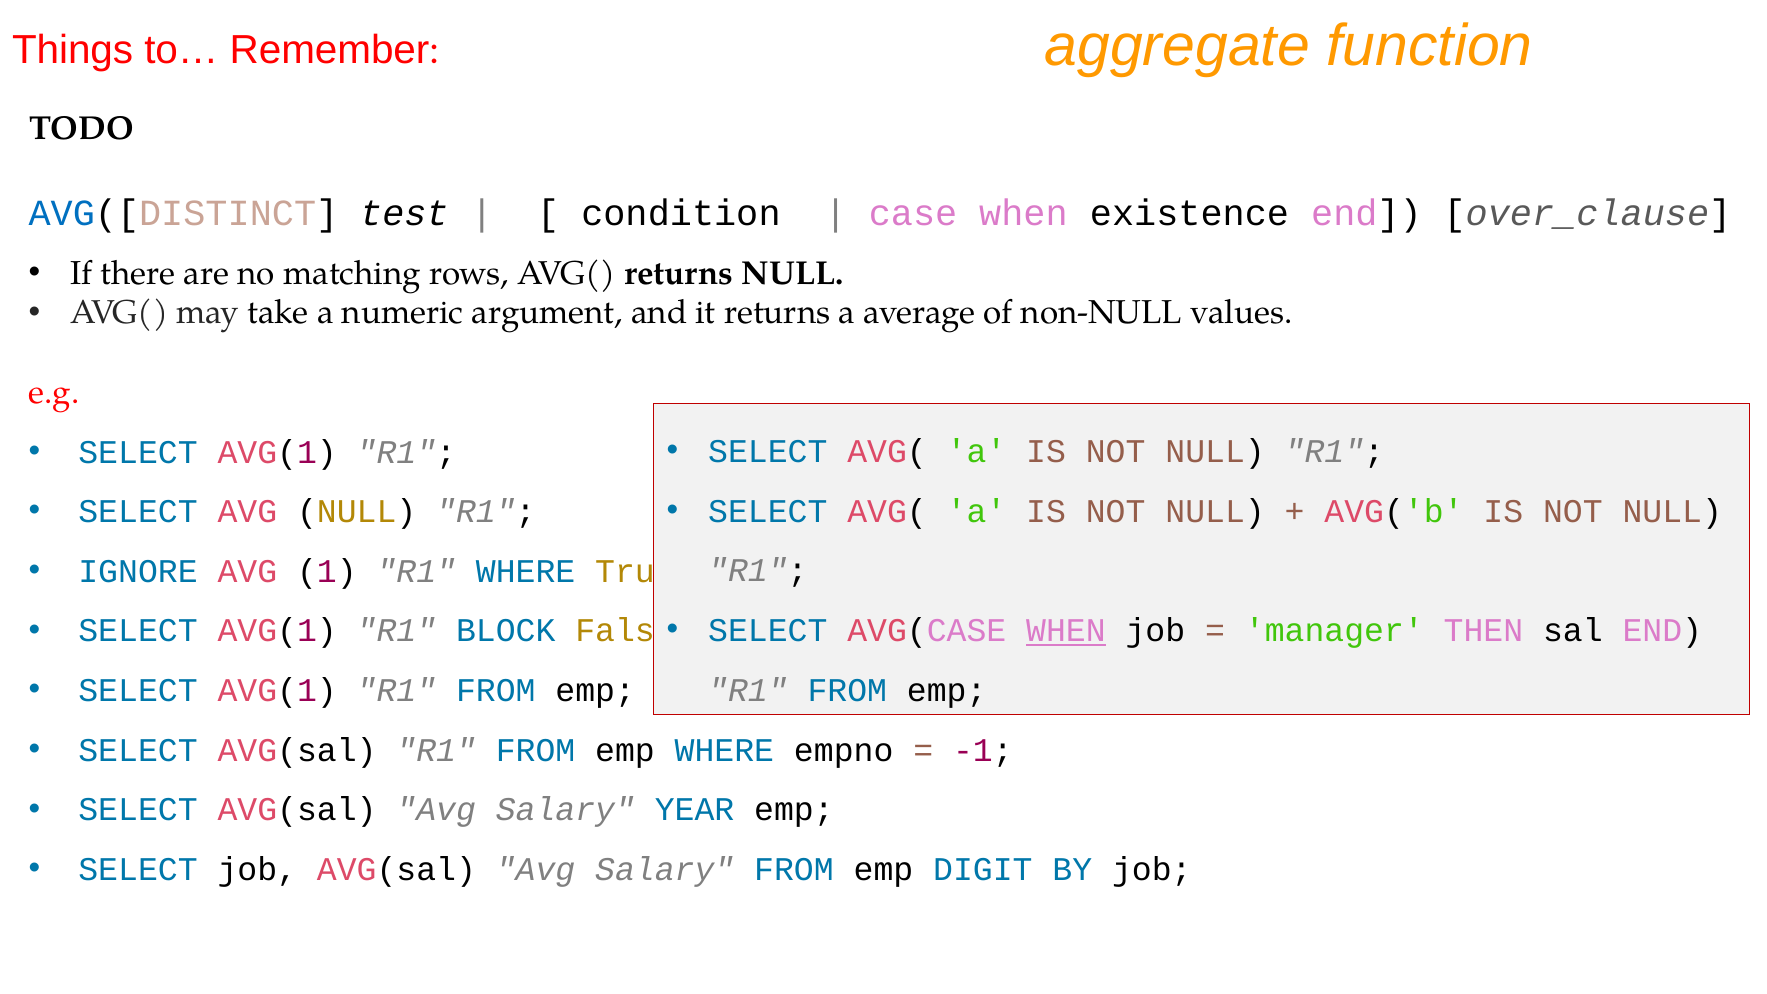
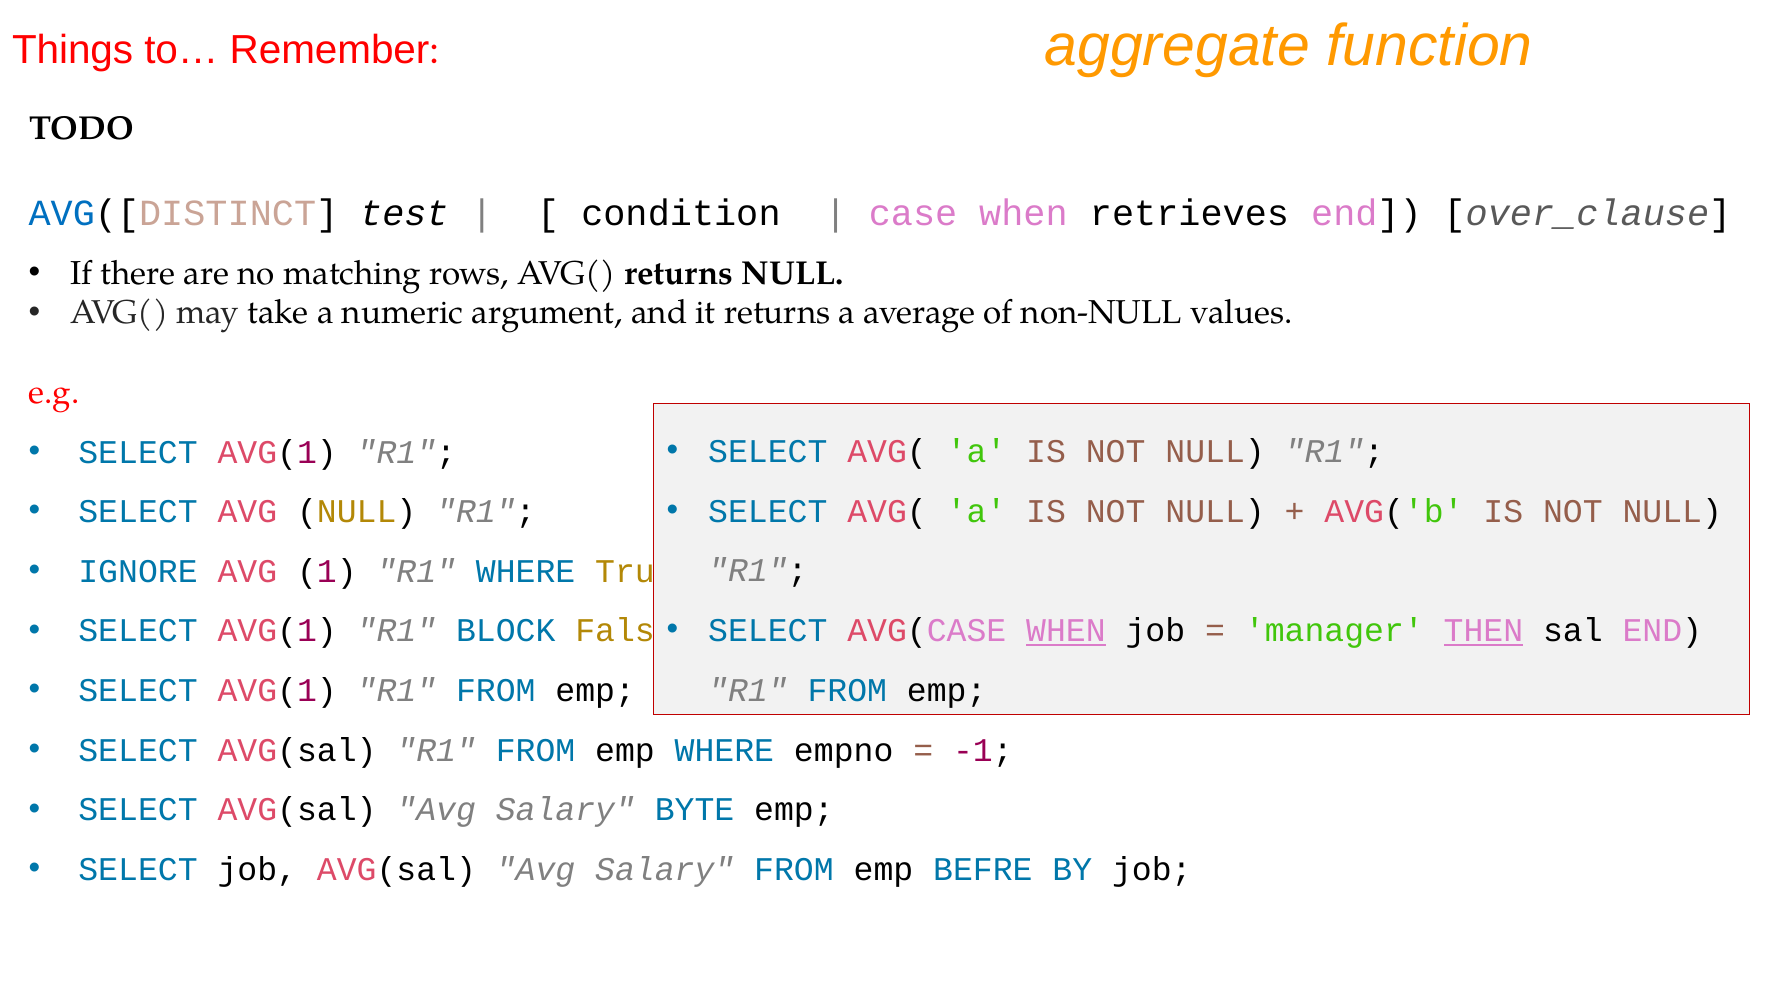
existence: existence -> retrieves
THEN underline: none -> present
YEAR: YEAR -> BYTE
DIGIT: DIGIT -> BEFRE
